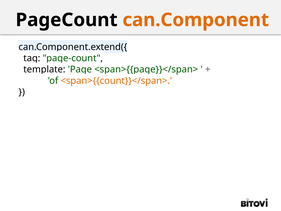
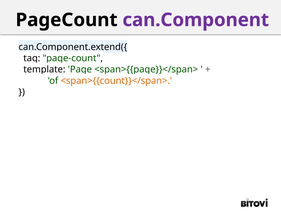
can.Component colour: orange -> purple
